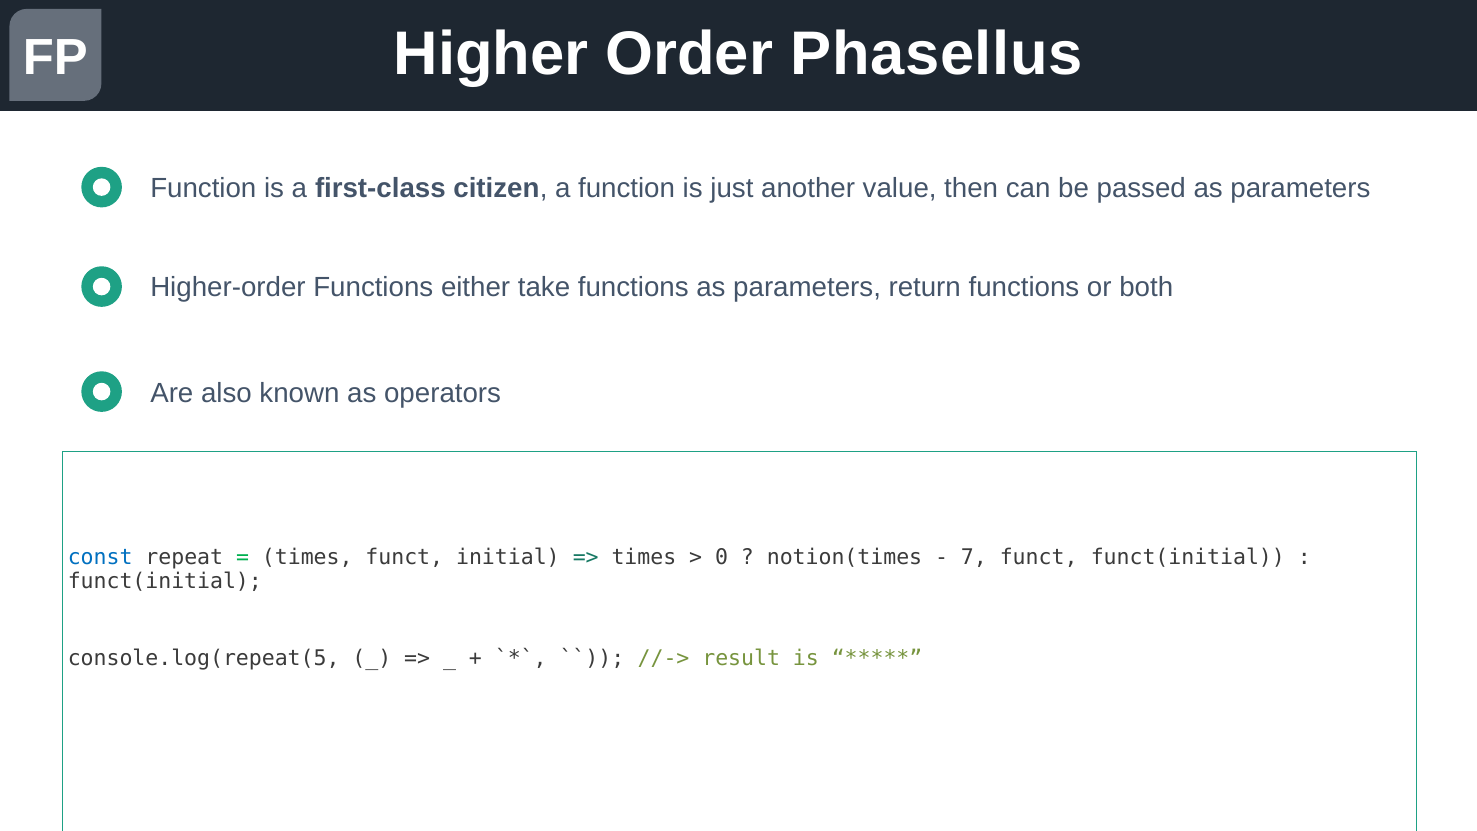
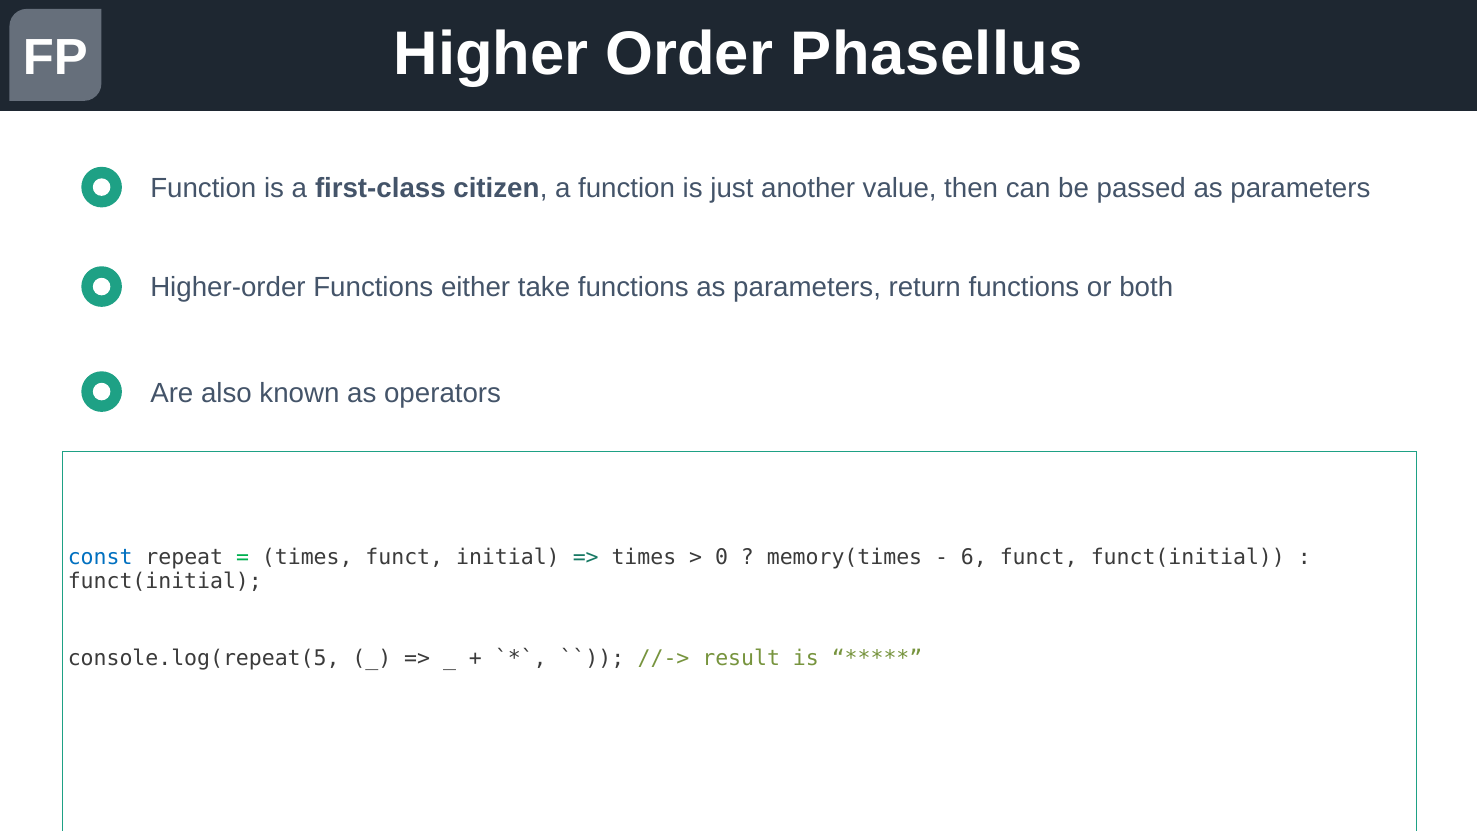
notion(times: notion(times -> memory(times
7: 7 -> 6
